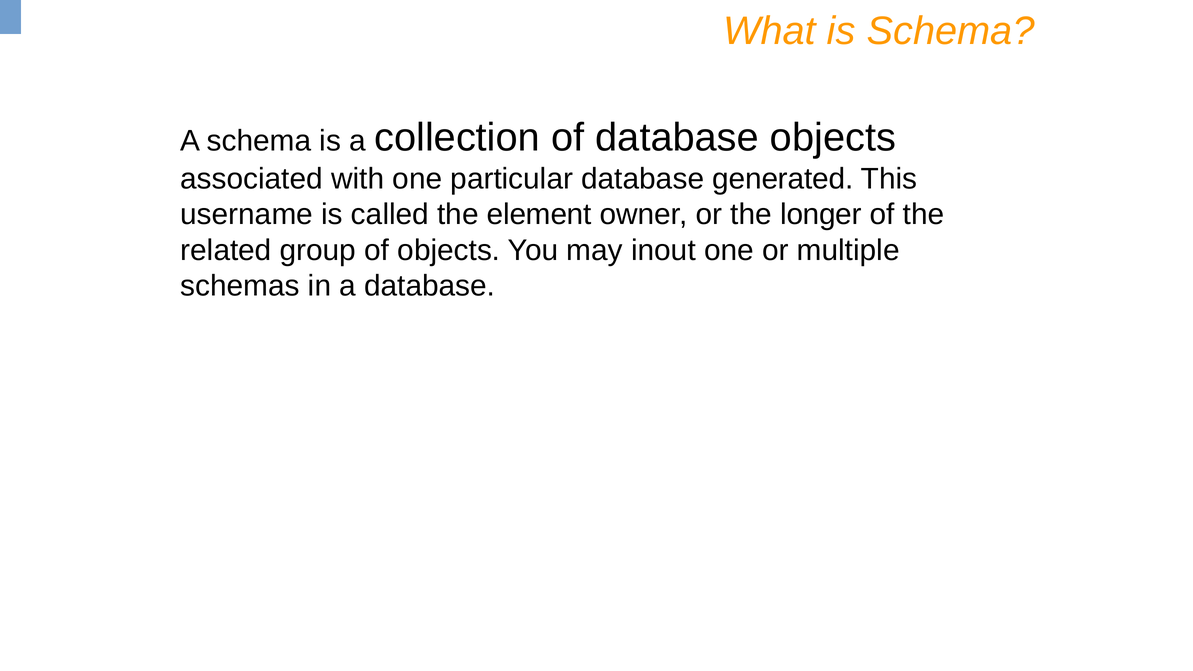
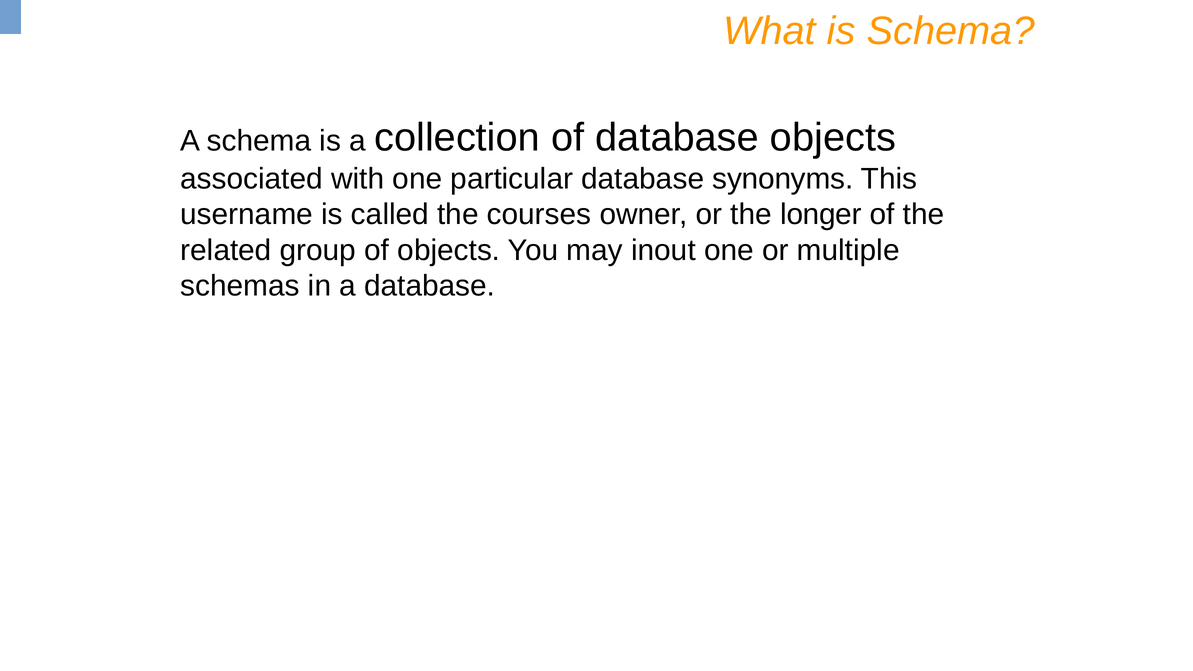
generated: generated -> synonyms
element: element -> courses
